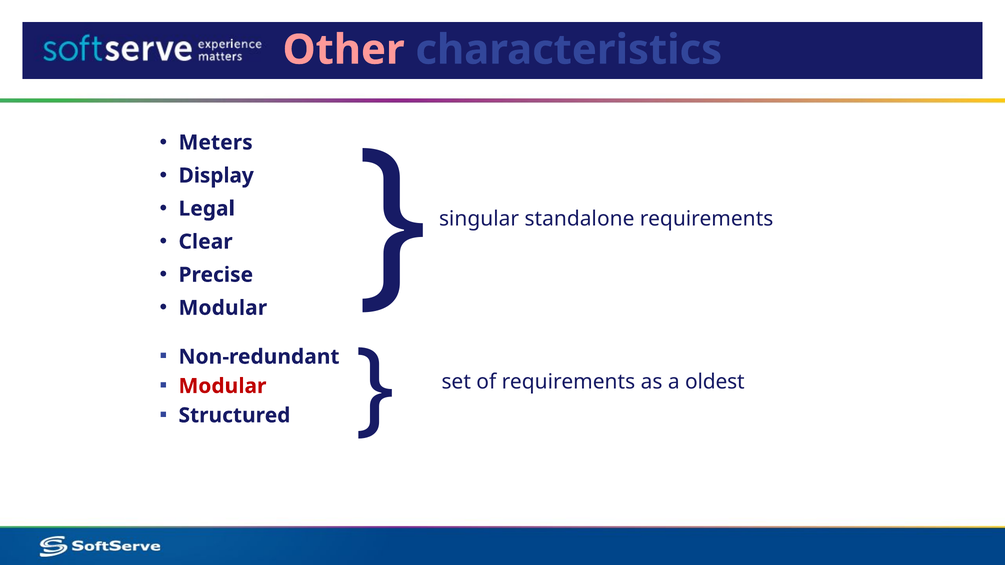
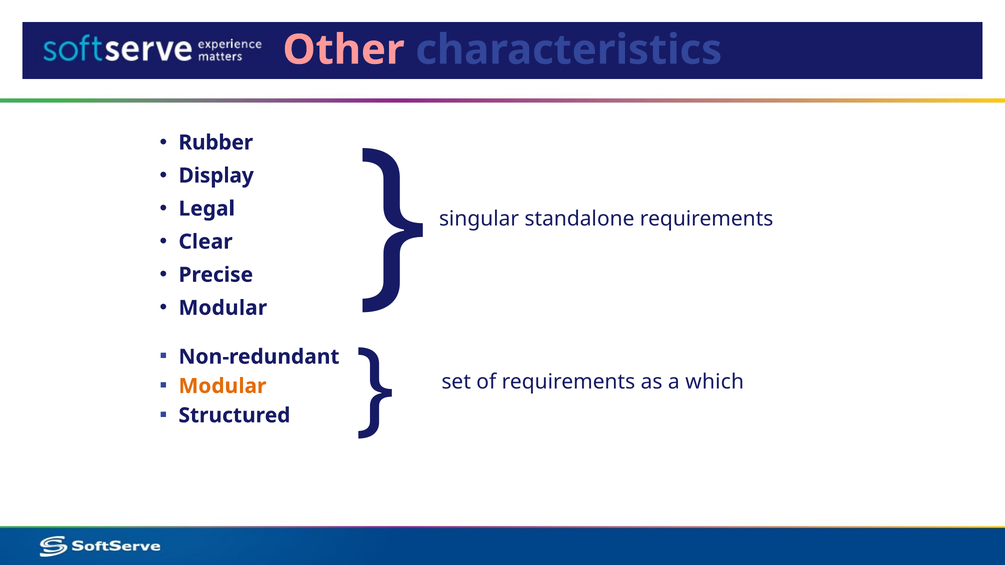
Meters: Meters -> Rubber
oldest: oldest -> which
Modular at (222, 386) colour: red -> orange
